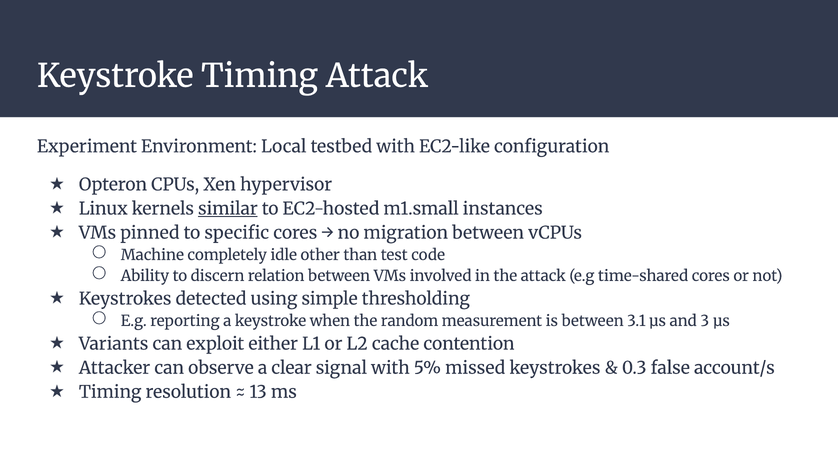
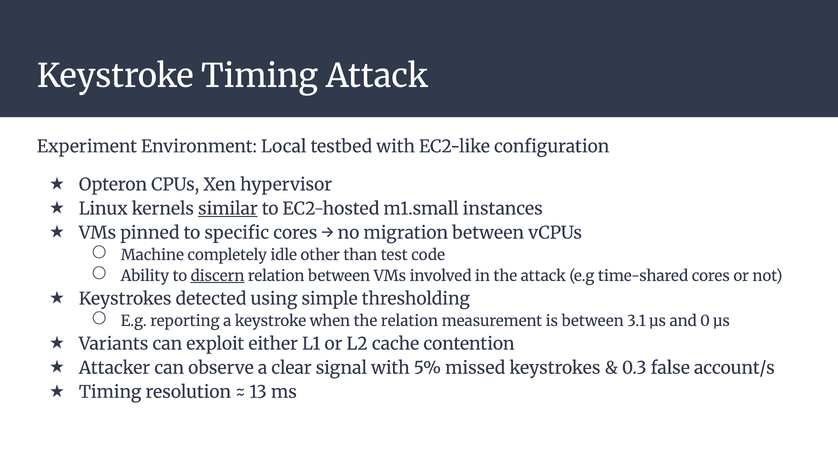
discern underline: none -> present
the random: random -> relation
3: 3 -> 0
